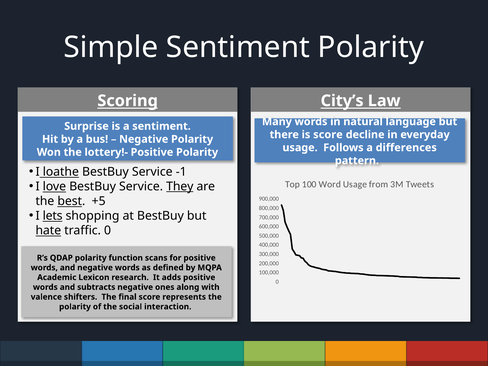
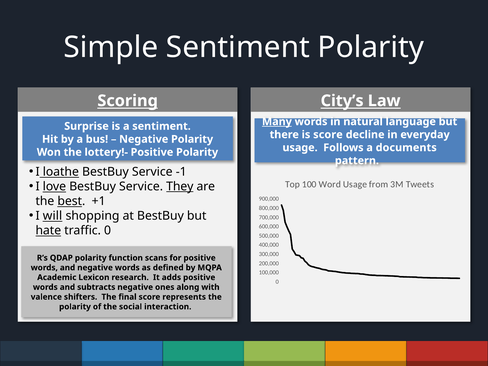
Many underline: none -> present
differences: differences -> documents
+5: +5 -> +1
lets: lets -> will
